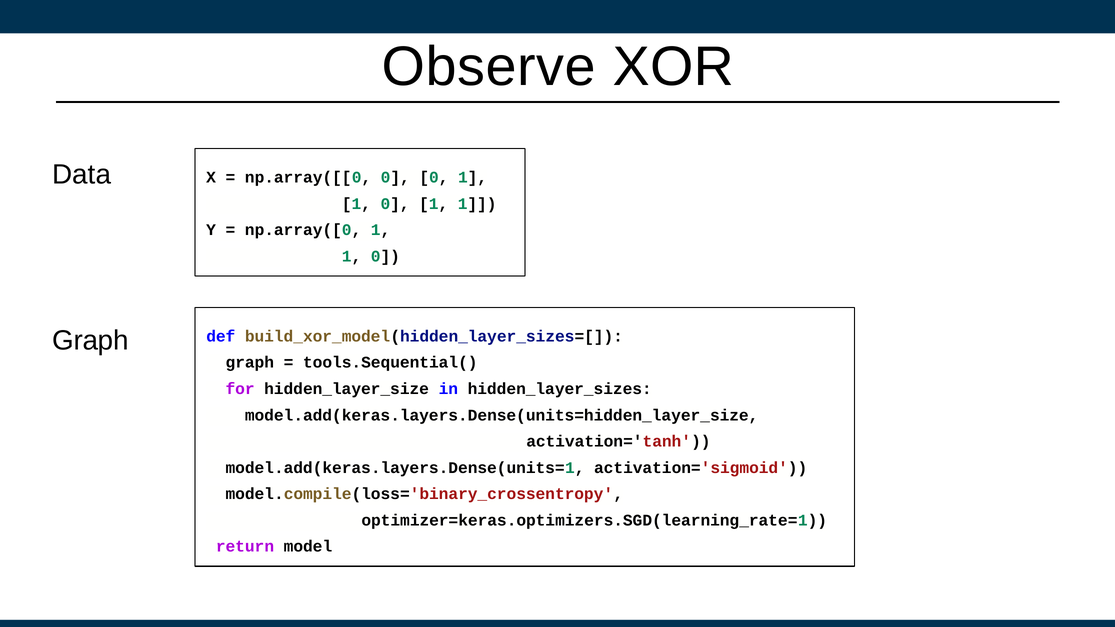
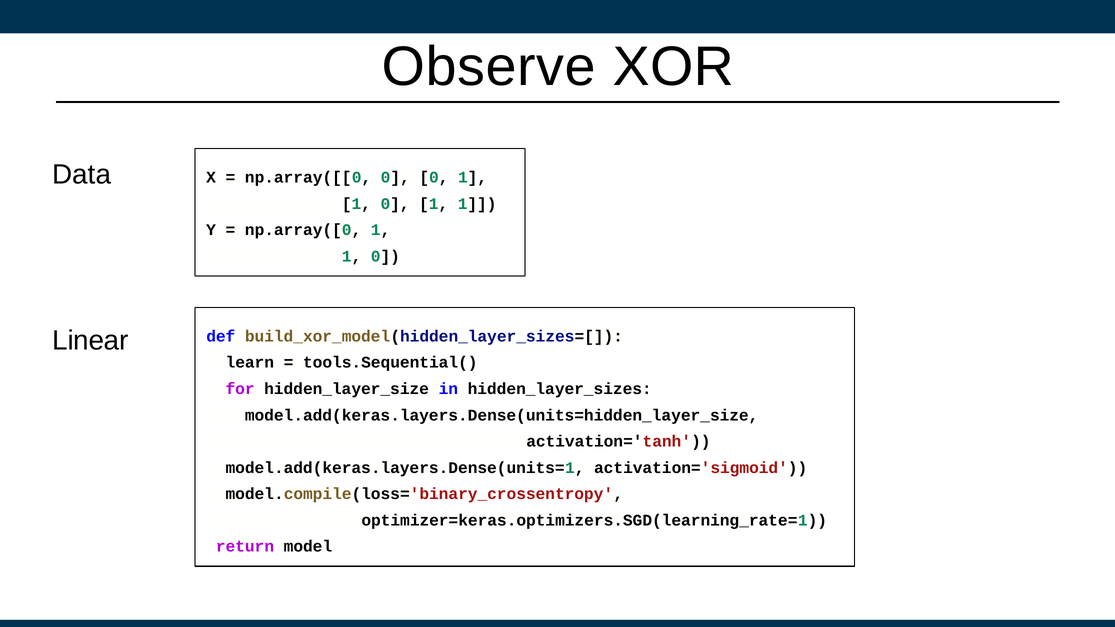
Graph at (90, 340): Graph -> Linear
graph at (250, 363): graph -> learn
